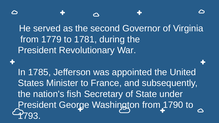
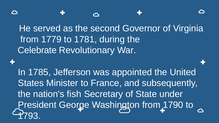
President at (37, 50): President -> Celebrate
